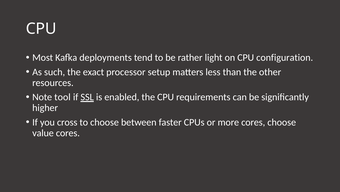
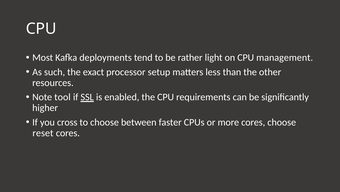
configuration: configuration -> management
value: value -> reset
